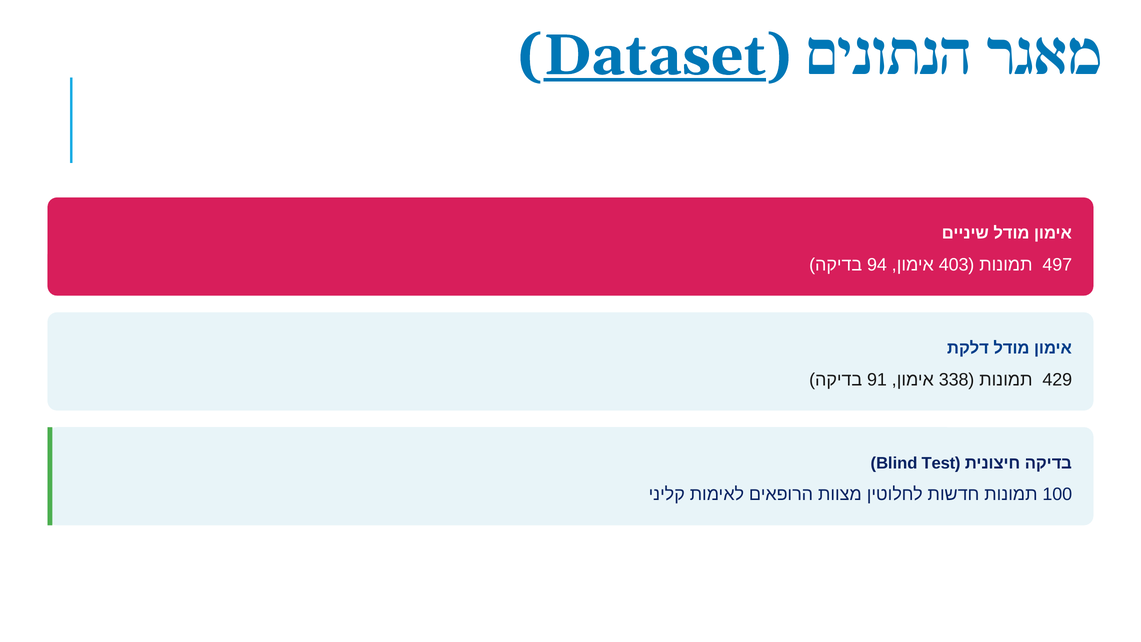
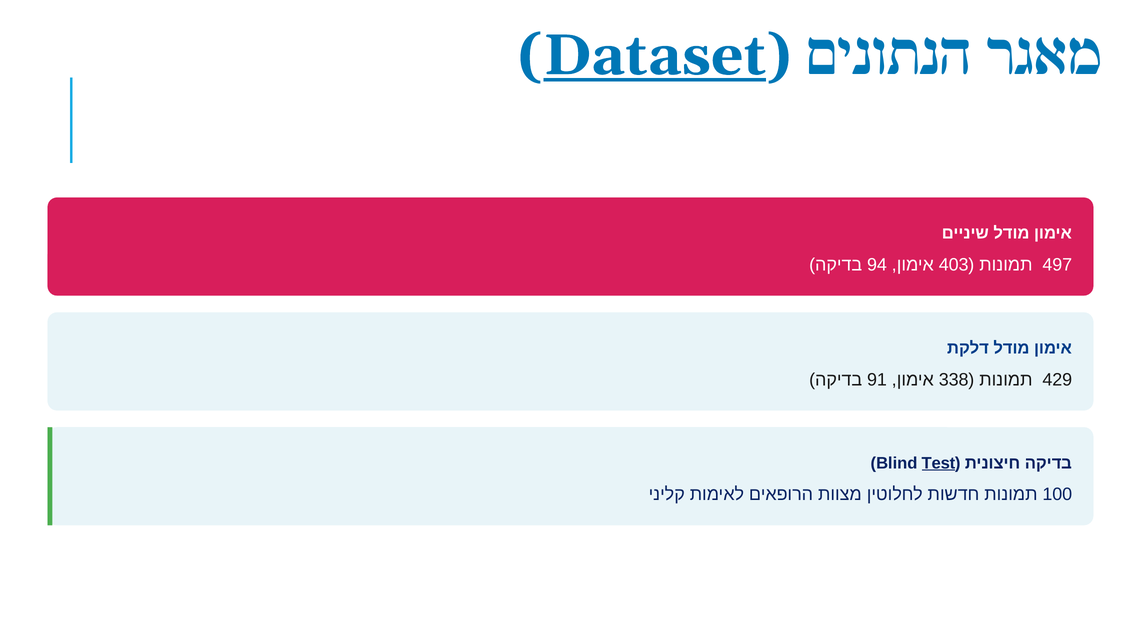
Test underline: none -> present
